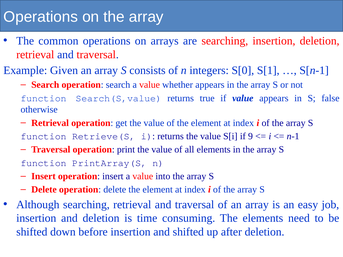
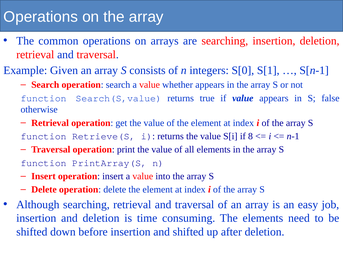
9: 9 -> 8
